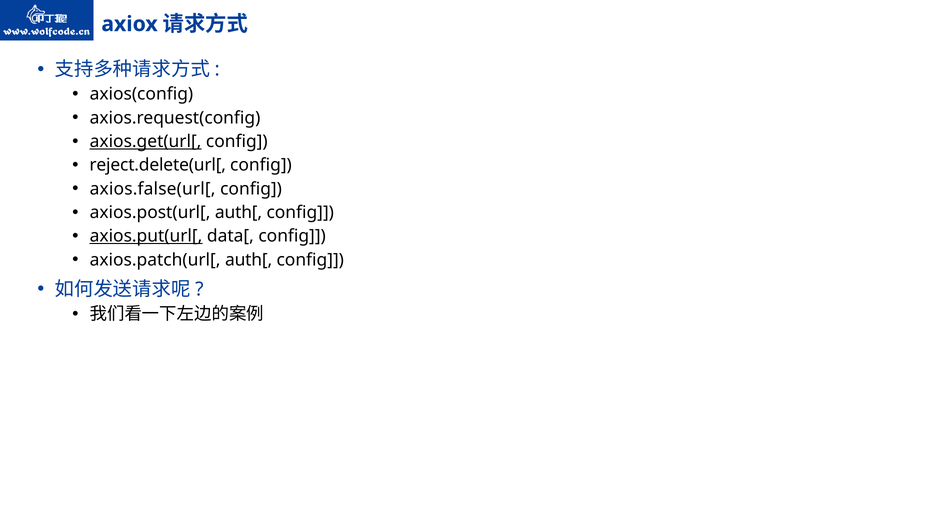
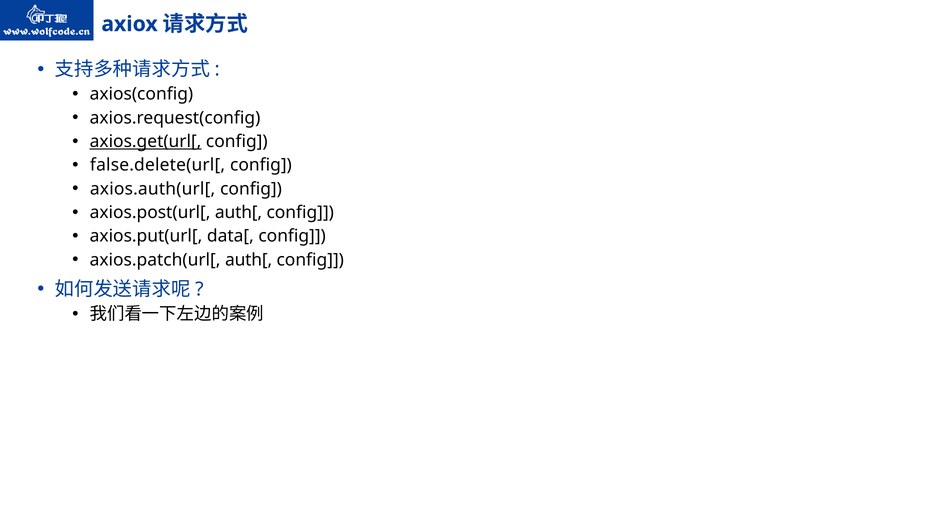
reject.delete(url[: reject.delete(url[ -> false.delete(url[
axios.false(url[: axios.false(url[ -> axios.auth(url[
axios.put(url[ underline: present -> none
